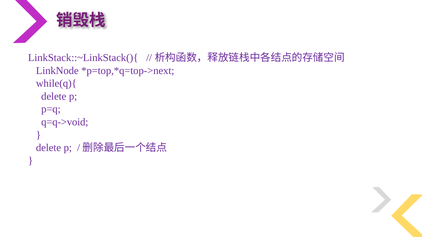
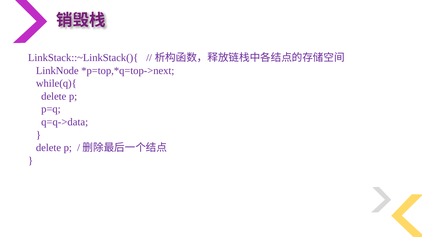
q=q->void: q=q->void -> q=q->data
